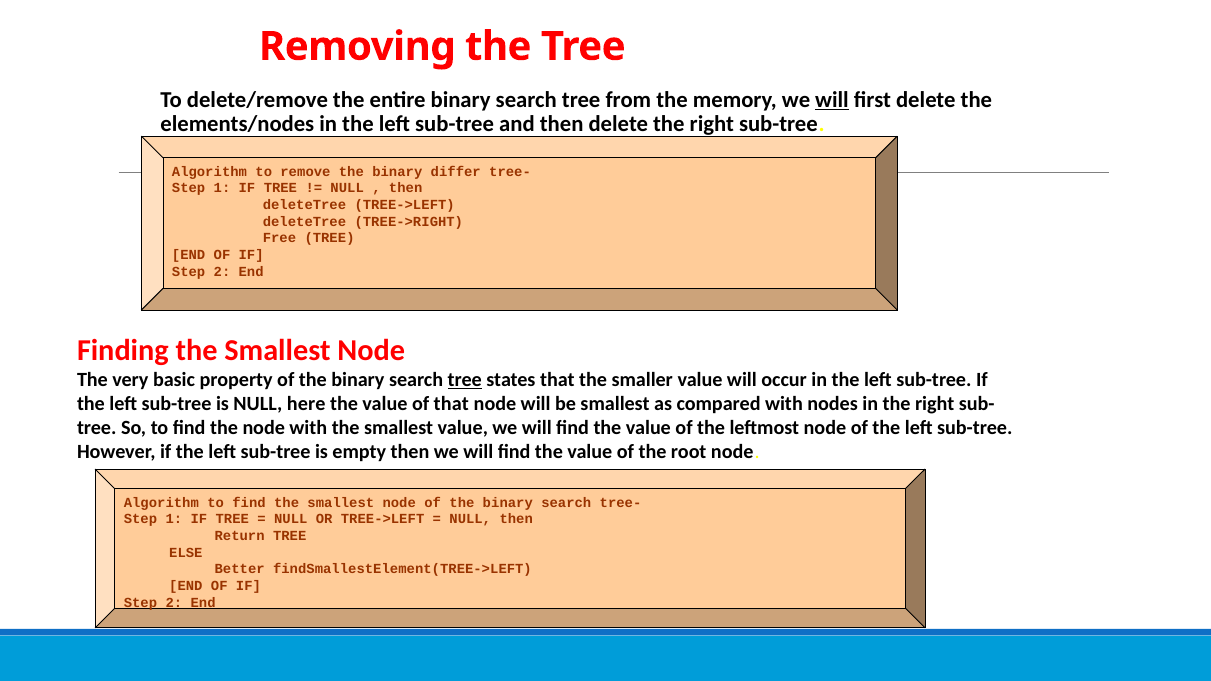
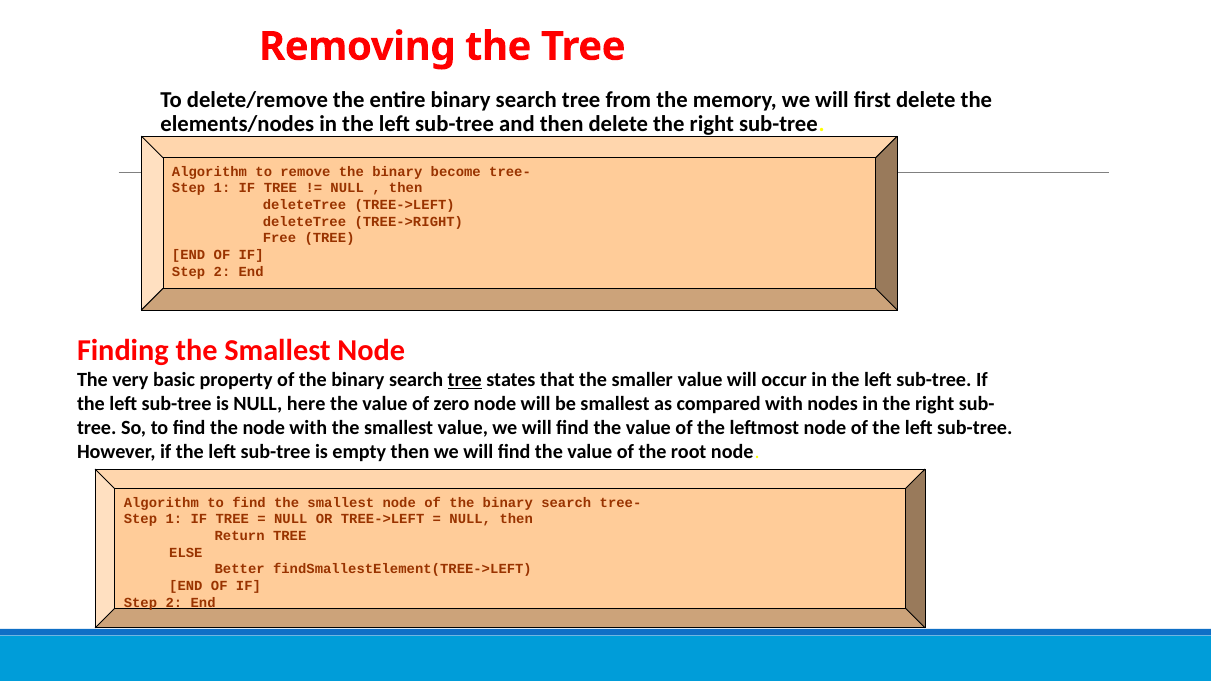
will at (832, 100) underline: present -> none
differ: differ -> become
of that: that -> zero
